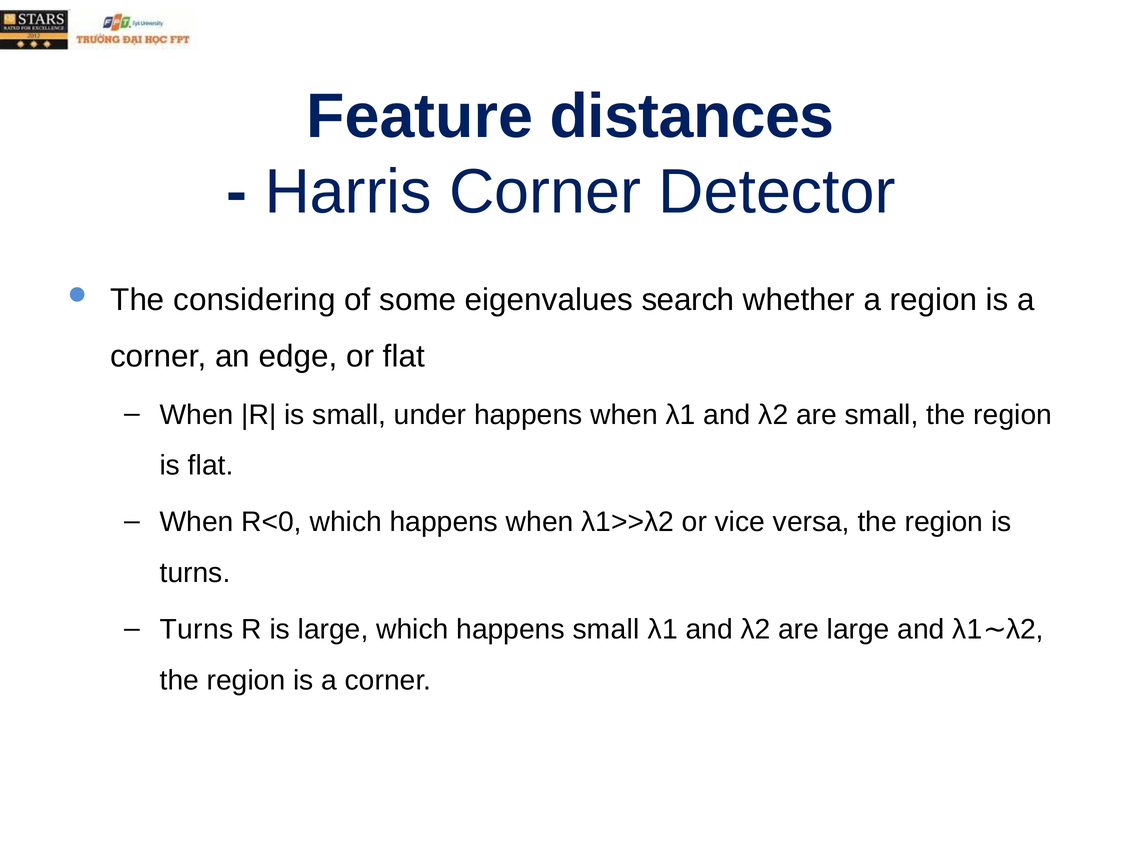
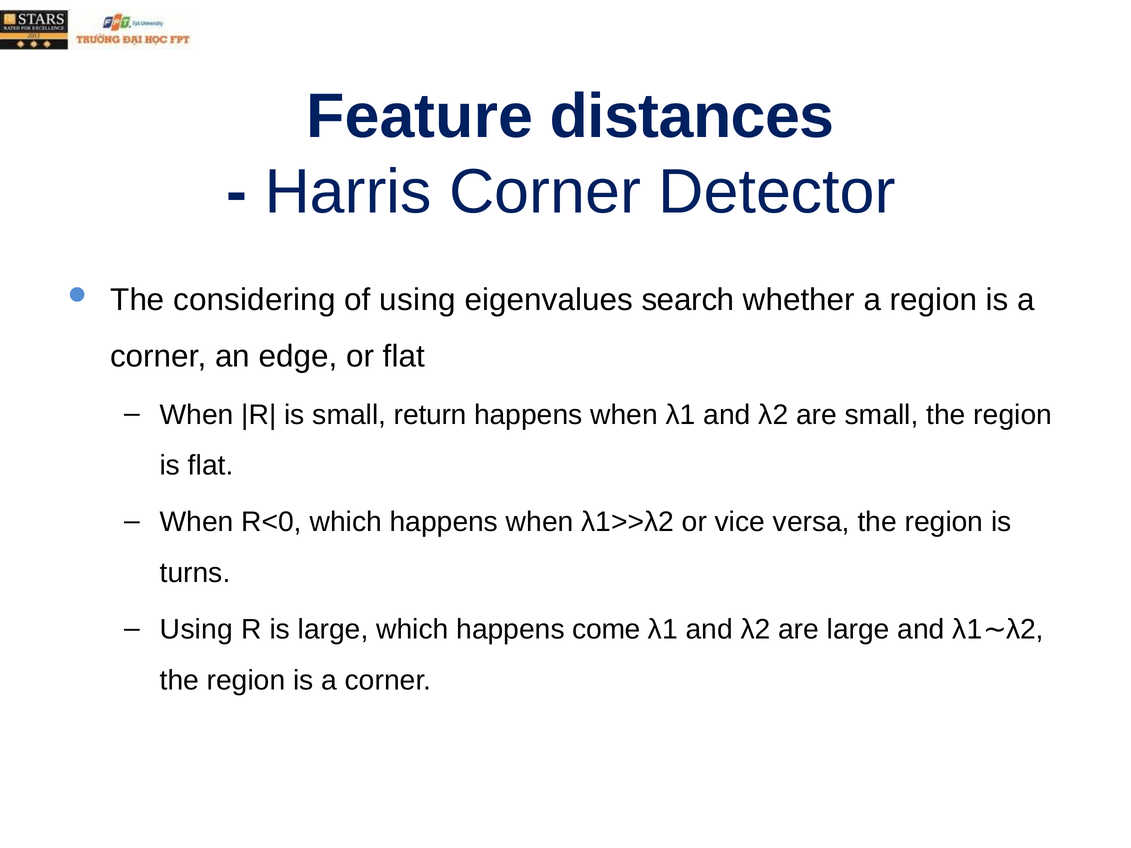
of some: some -> using
under: under -> return
Turns at (197, 630): Turns -> Using
happens small: small -> come
